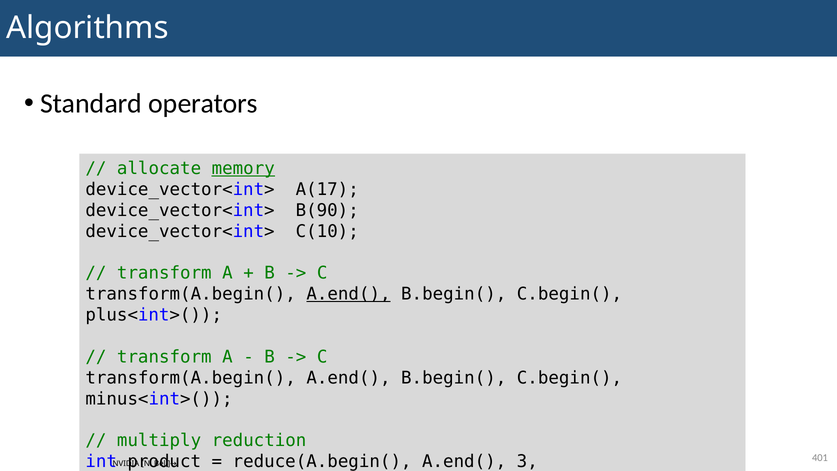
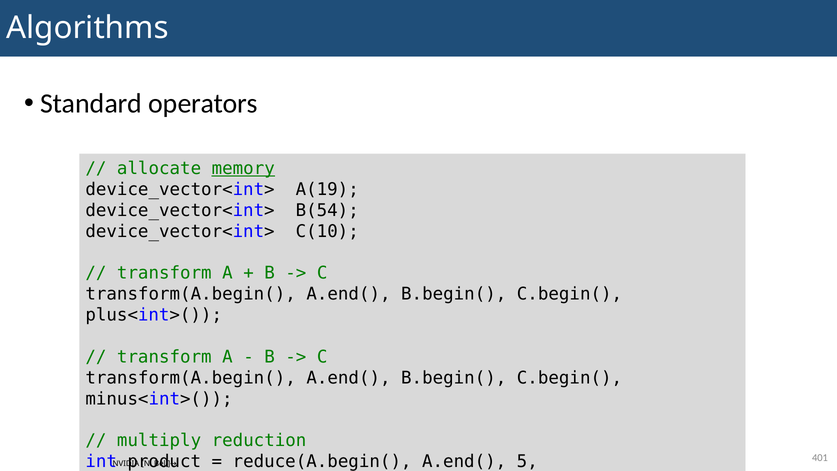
A(17: A(17 -> A(19
B(90: B(90 -> B(54
A.end( at (348, 294) underline: present -> none
3: 3 -> 5
